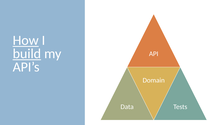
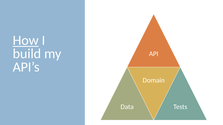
build underline: present -> none
